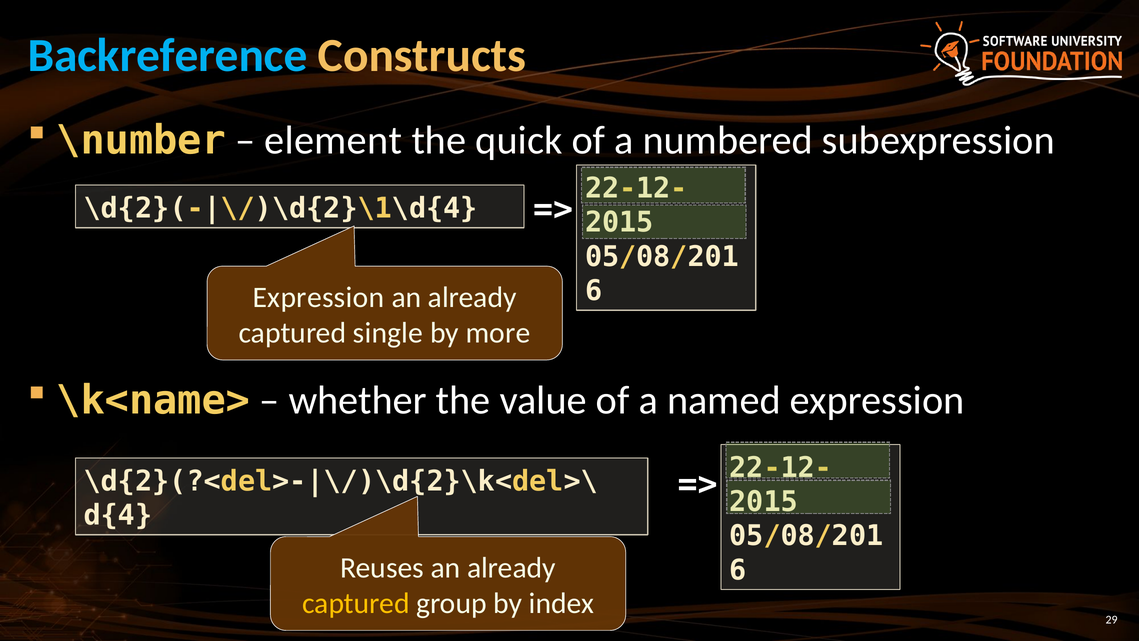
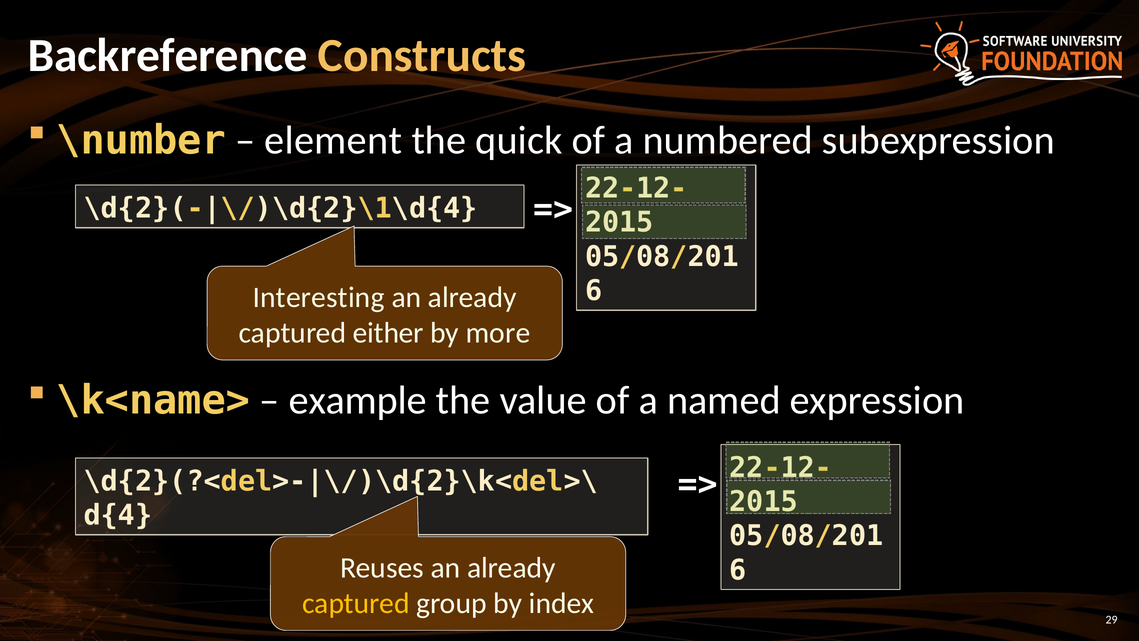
Backreference colour: light blue -> white
Expression at (319, 297): Expression -> Interesting
single: single -> either
whether: whether -> example
